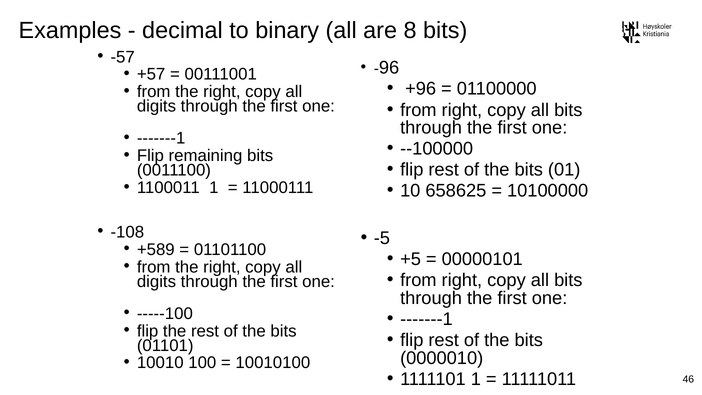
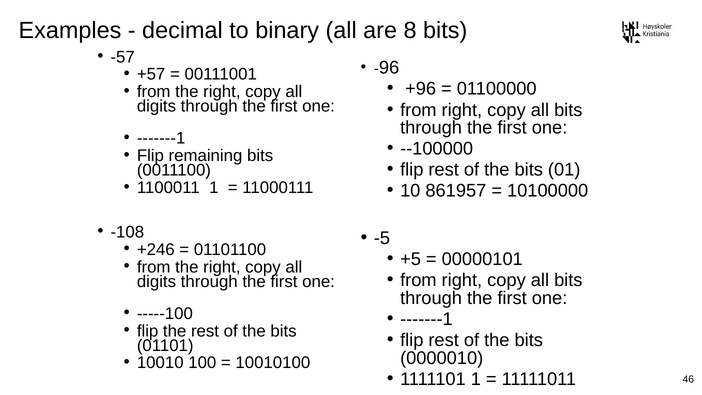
658625: 658625 -> 861957
+589: +589 -> +246
